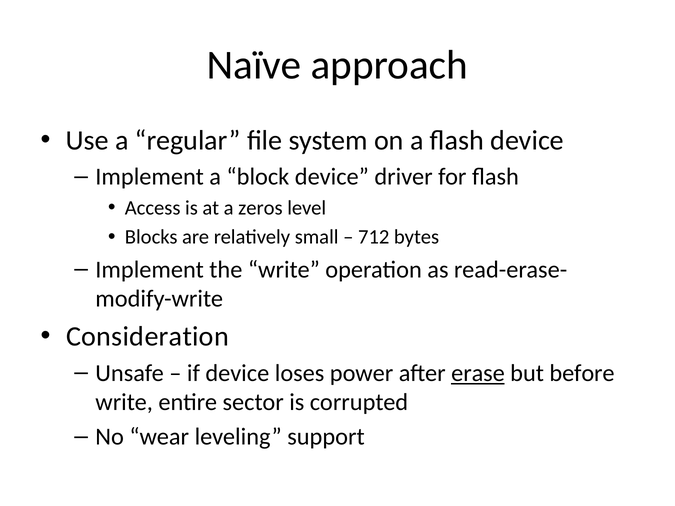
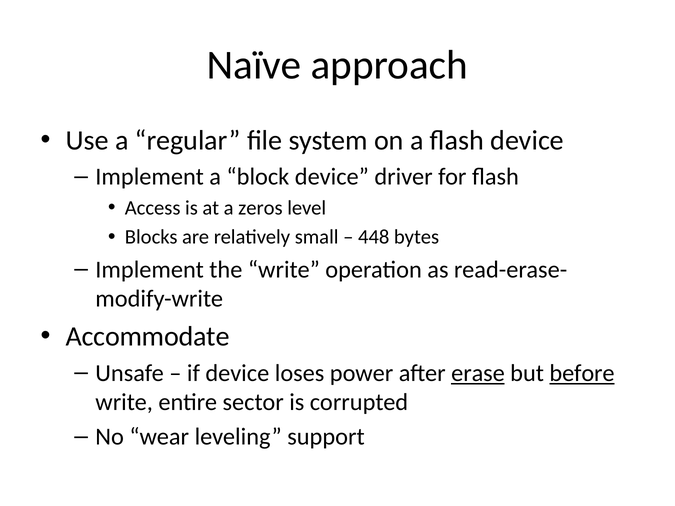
712: 712 -> 448
Consideration: Consideration -> Accommodate
before underline: none -> present
